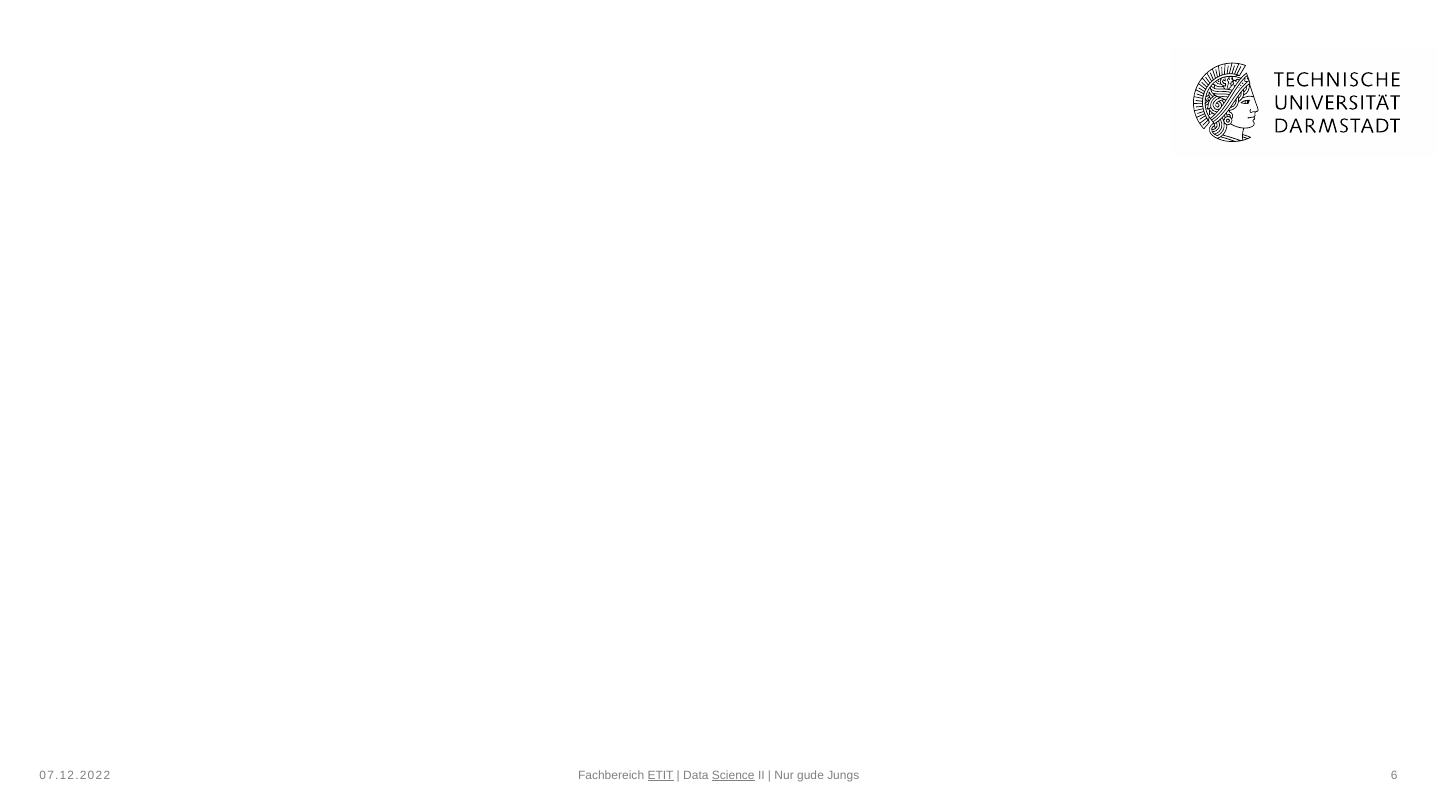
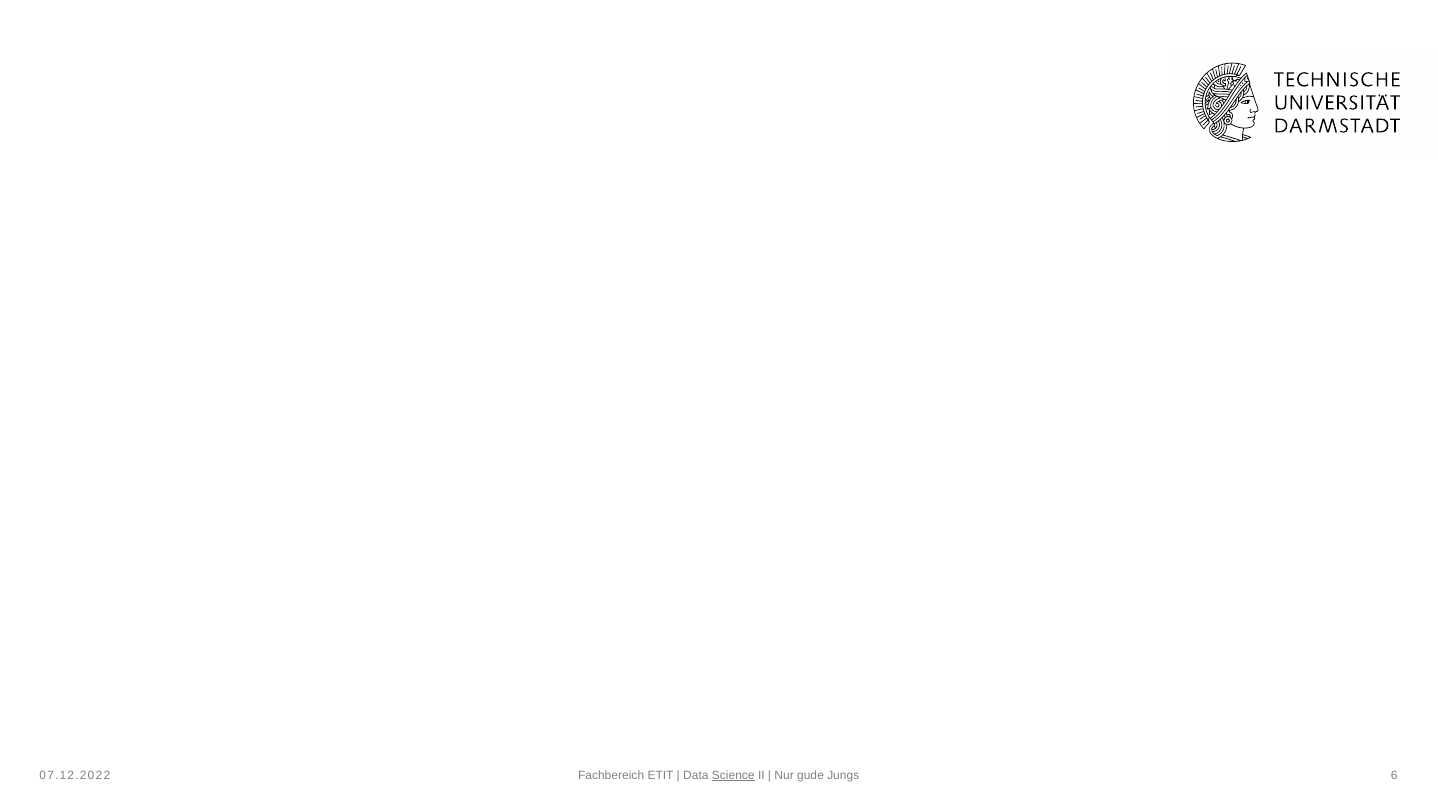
ETIT underline: present -> none
